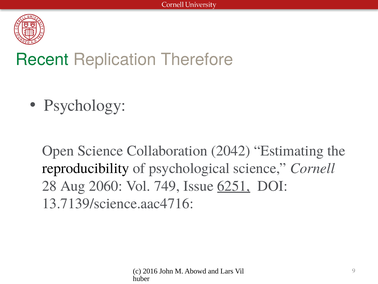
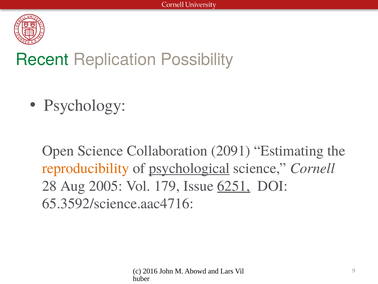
Therefore: Therefore -> Possibility
2042: 2042 -> 2091
reproducibility colour: black -> orange
psychological underline: none -> present
2060: 2060 -> 2005
749: 749 -> 179
13.7139/science.aac4716: 13.7139/science.aac4716 -> 65.3592/science.aac4716
